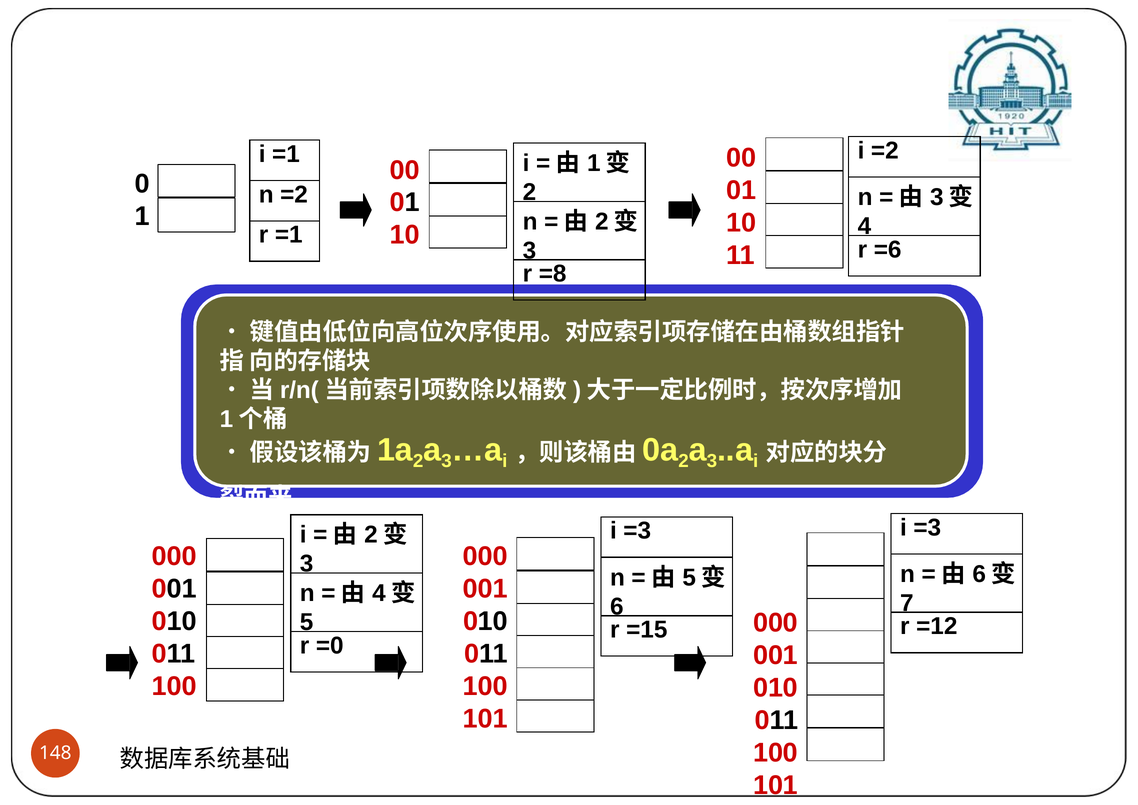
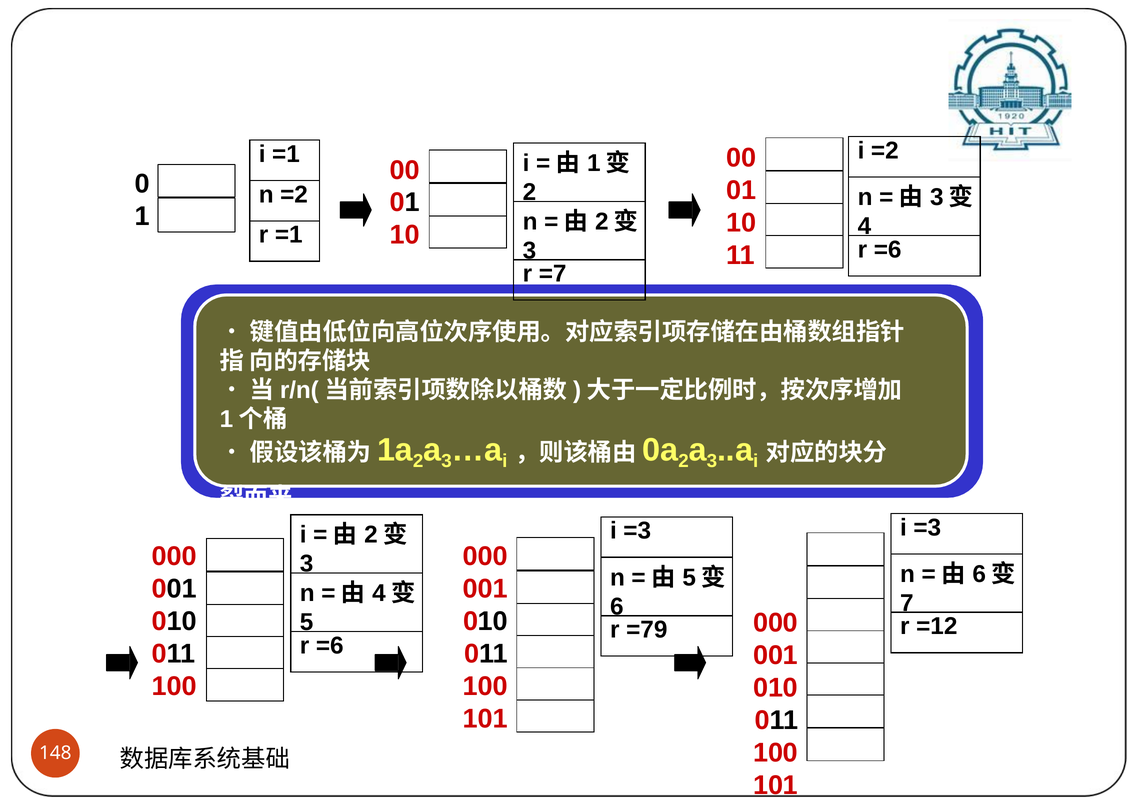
=8: =8 -> =7
=15: =15 -> =79
=0 at (330, 645): =0 -> =6
